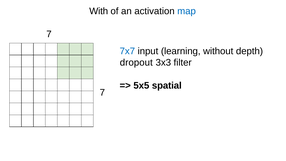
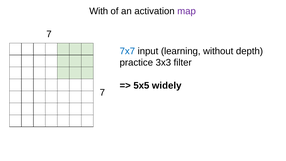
map colour: blue -> purple
dropout: dropout -> practice
spatial: spatial -> widely
